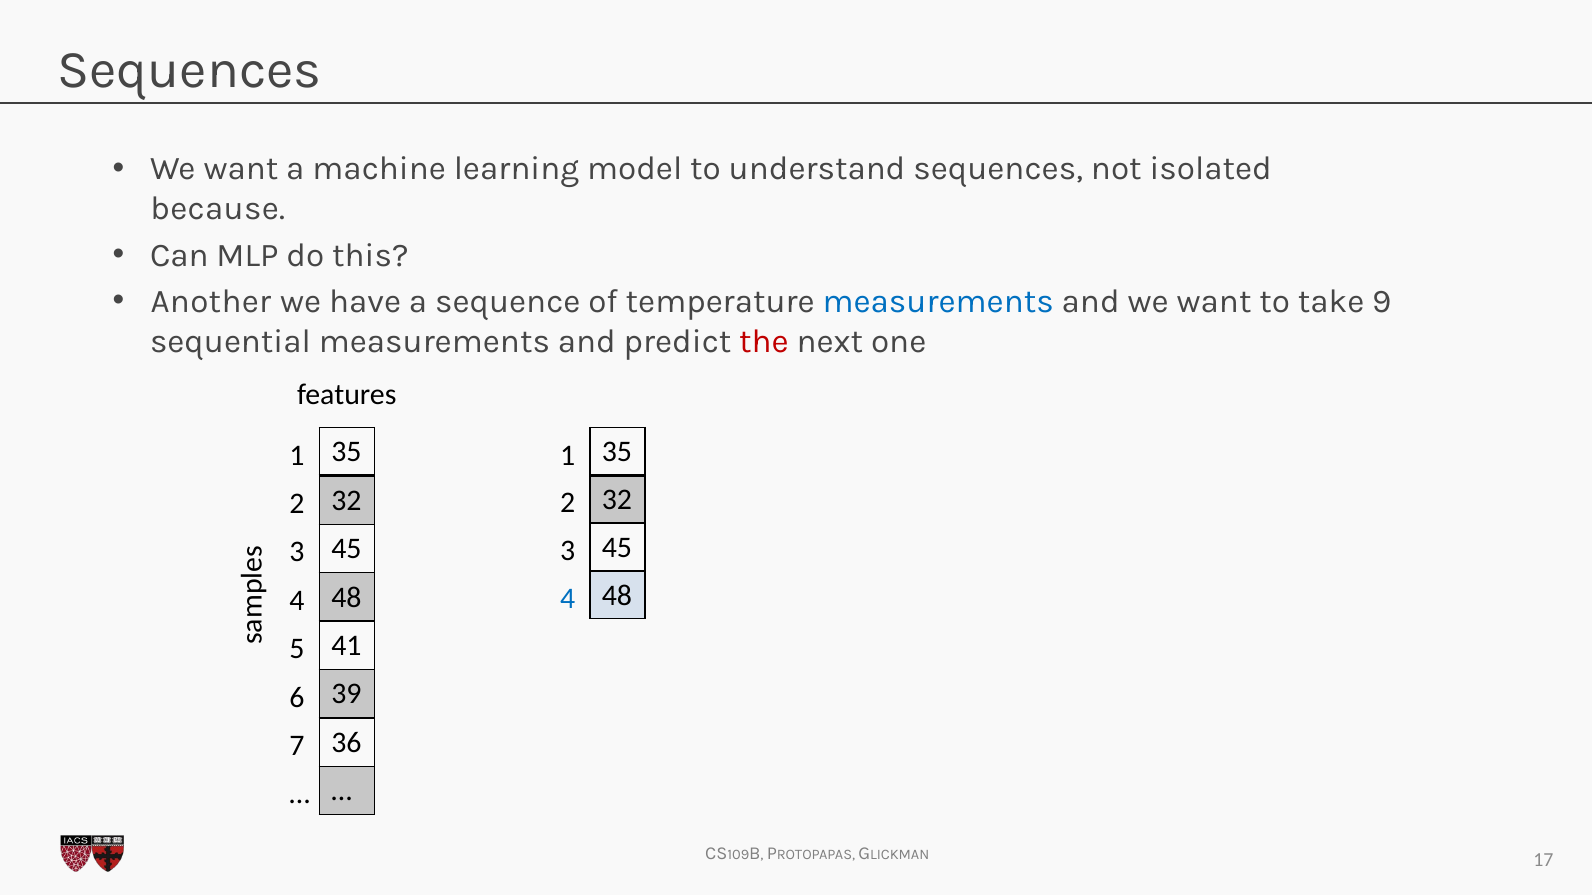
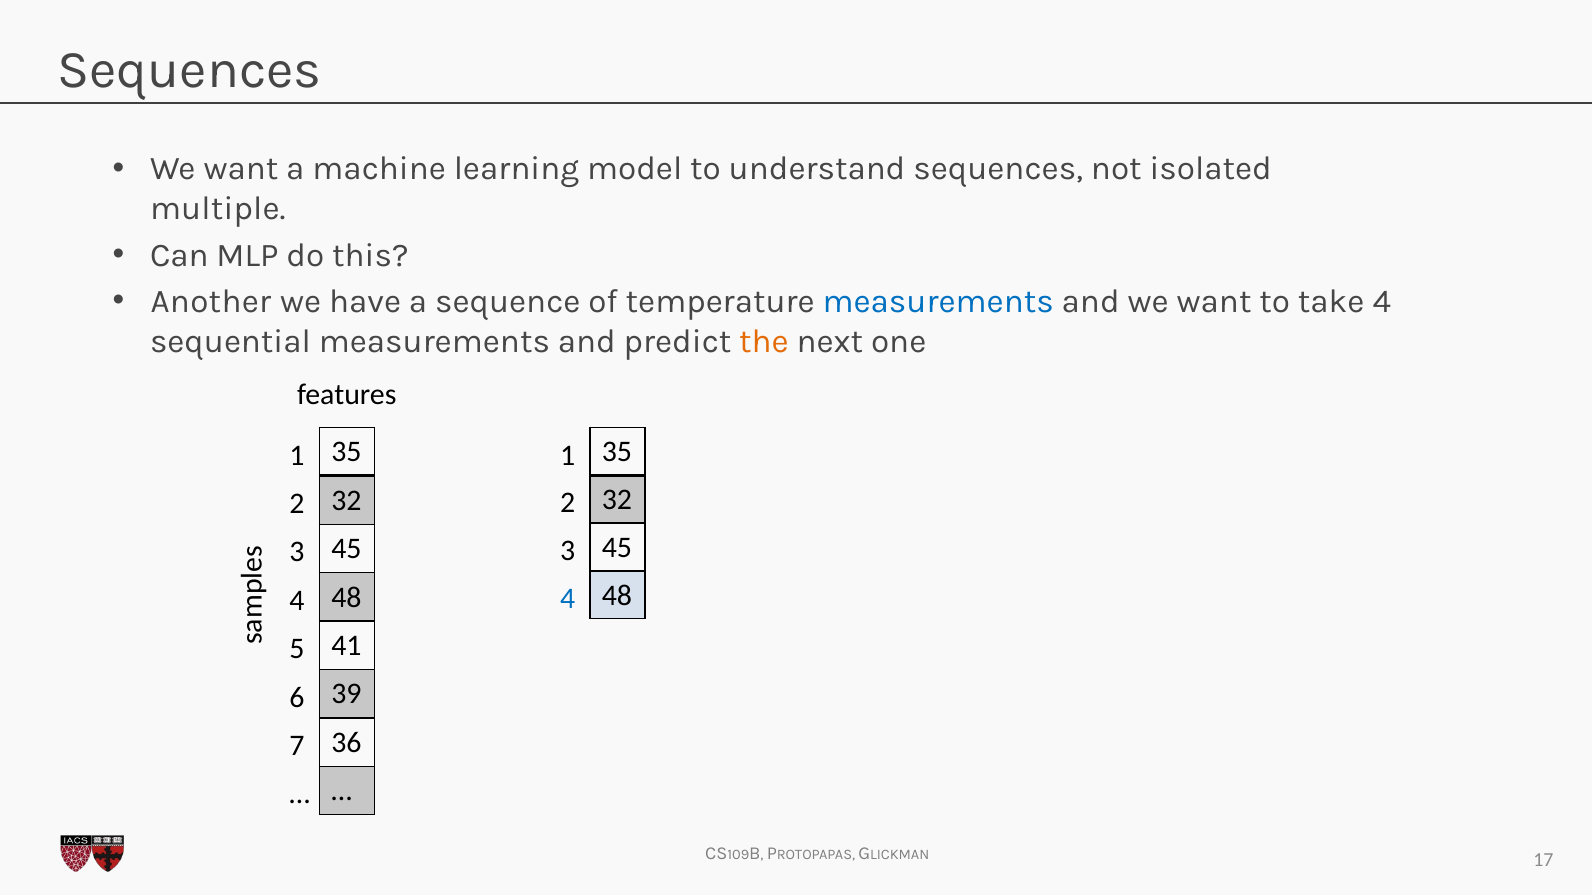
because: because -> multiple
take 9: 9 -> 4
the colour: red -> orange
